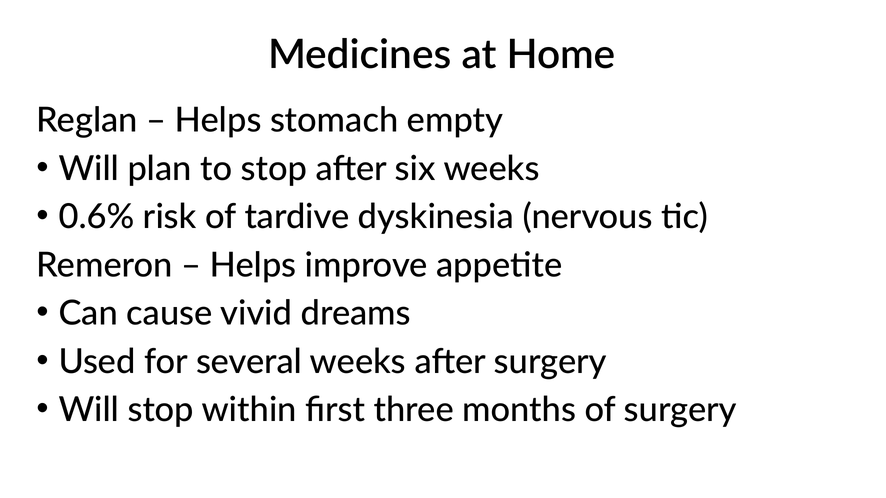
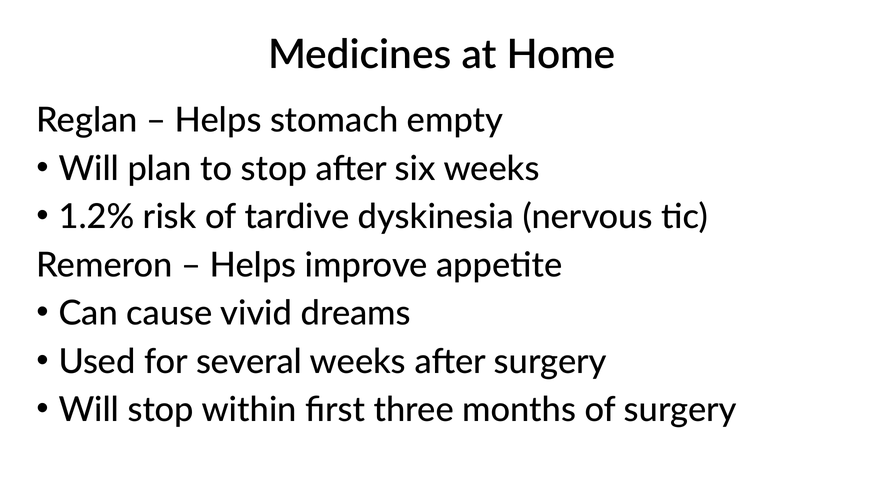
0.6%: 0.6% -> 1.2%
